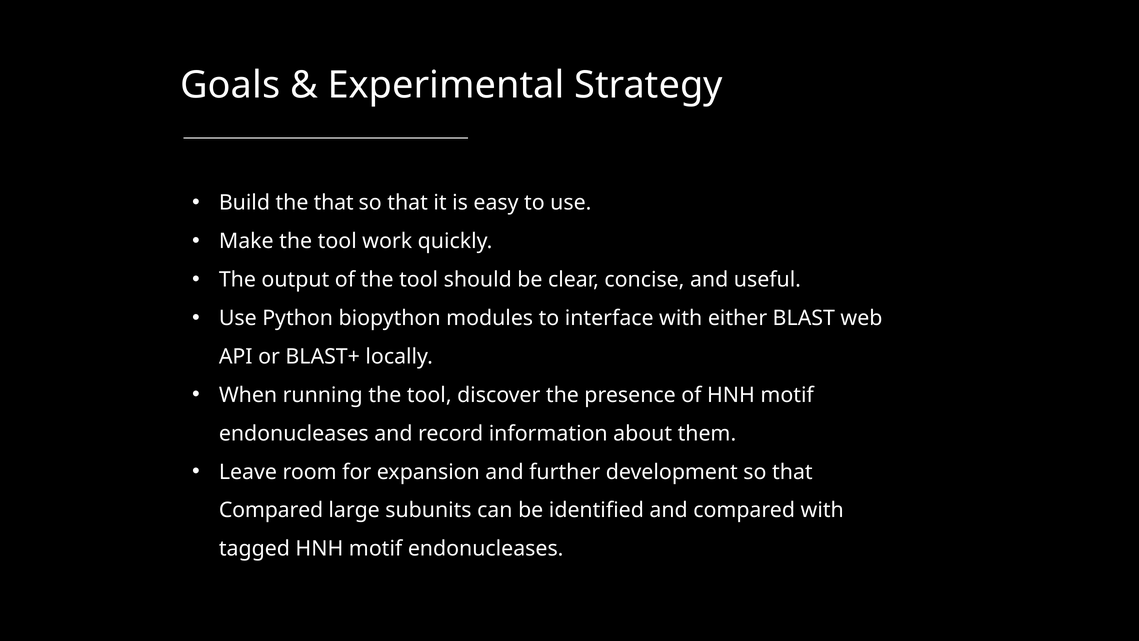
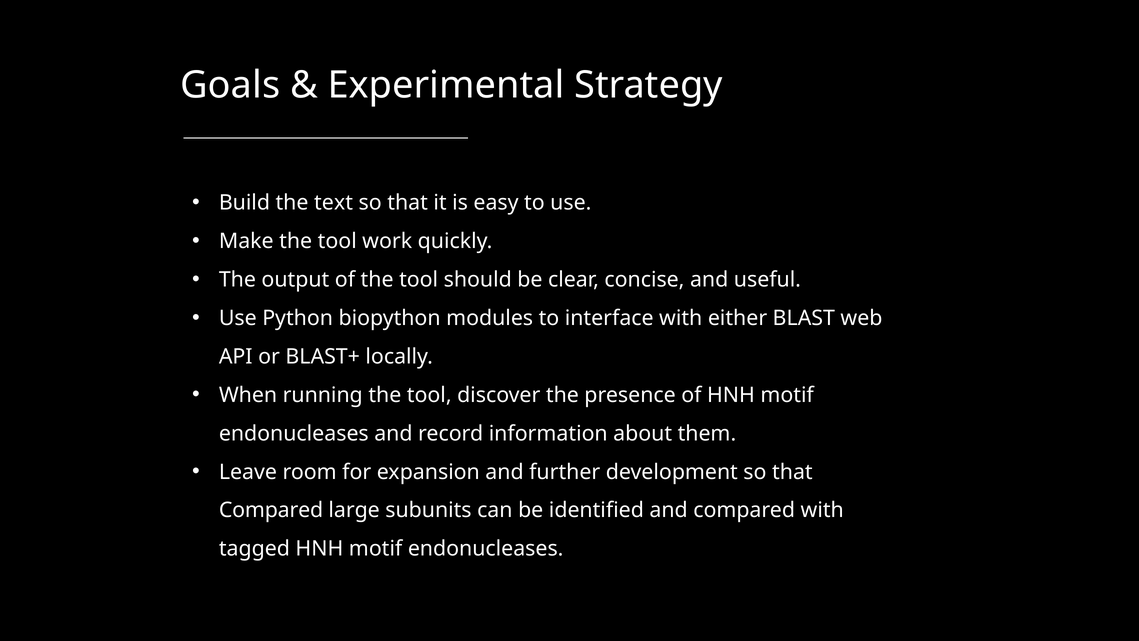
the that: that -> text
